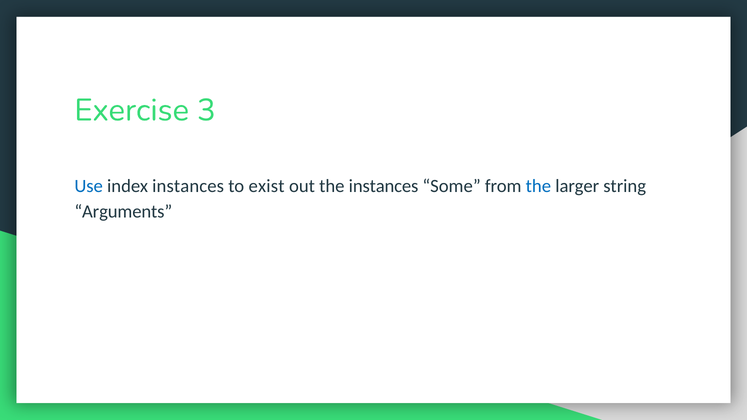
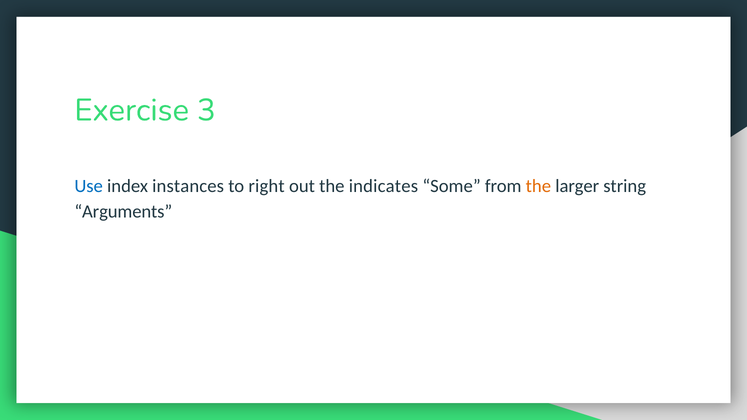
exist: exist -> right
the instances: instances -> indicates
the at (538, 186) colour: blue -> orange
